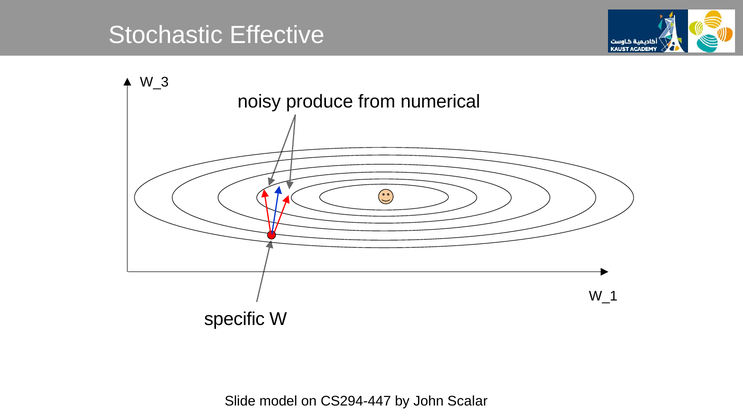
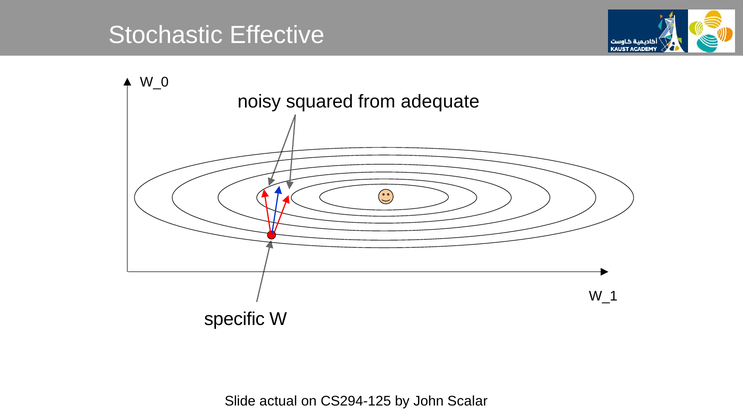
W_3: W_3 -> W_0
produce: produce -> squared
numerical: numerical -> adequate
model: model -> actual
CS294-447: CS294-447 -> CS294-125
